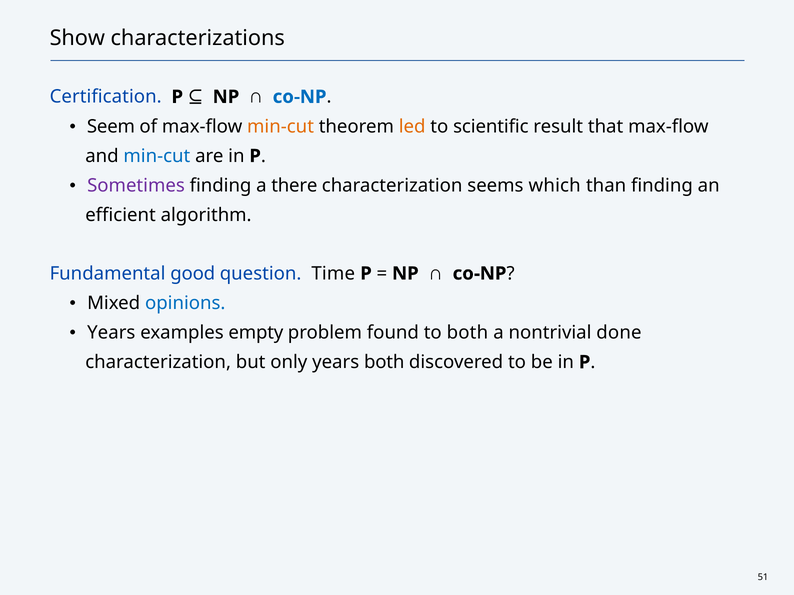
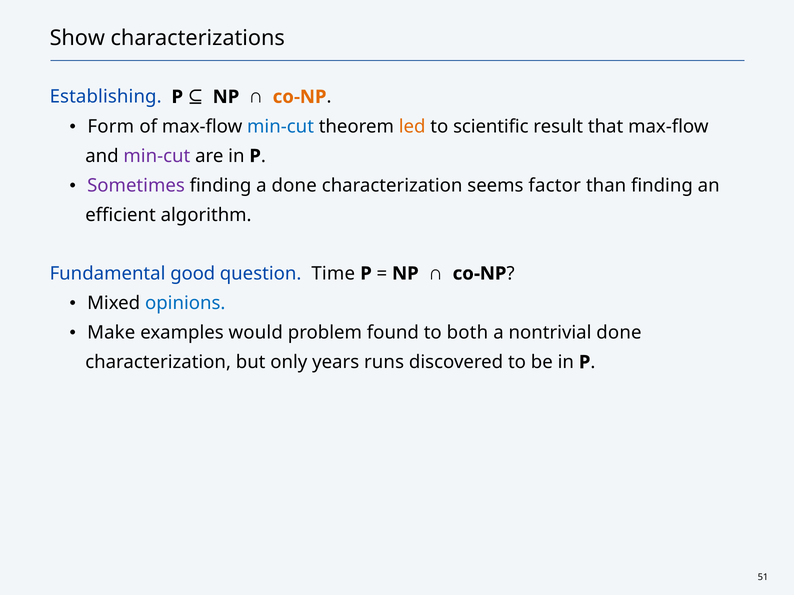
Certification: Certification -> Establishing
co-NP at (300, 97) colour: blue -> orange
Seem: Seem -> Form
min-cut at (281, 127) colour: orange -> blue
min-cut at (157, 156) colour: blue -> purple
a there: there -> done
which: which -> factor
Years at (111, 333): Years -> Make
empty: empty -> would
years both: both -> runs
